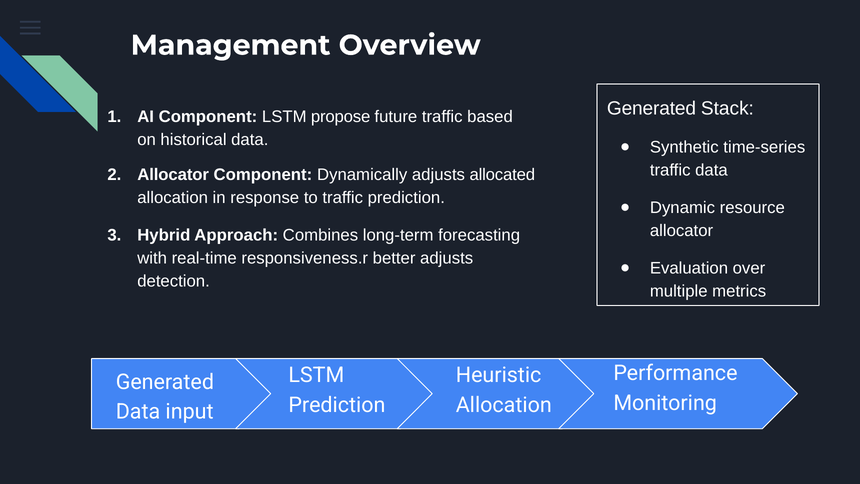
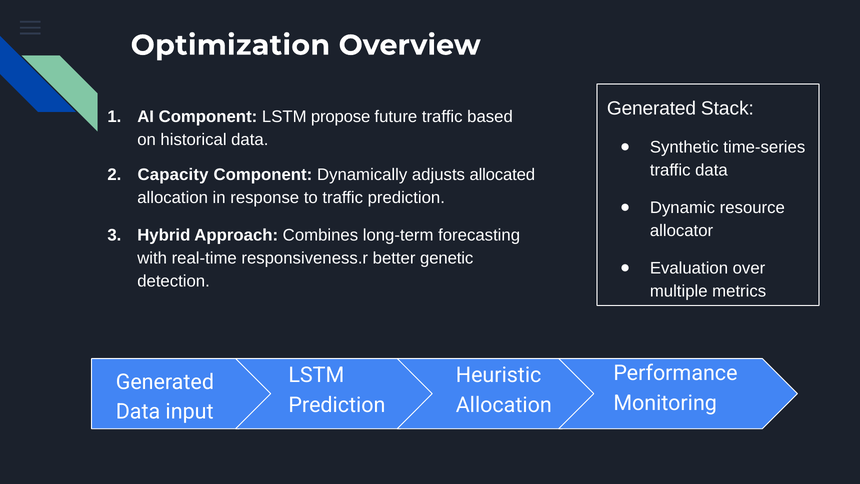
Management: Management -> Optimization
Allocator at (173, 175): Allocator -> Capacity
better adjusts: adjusts -> genetic
